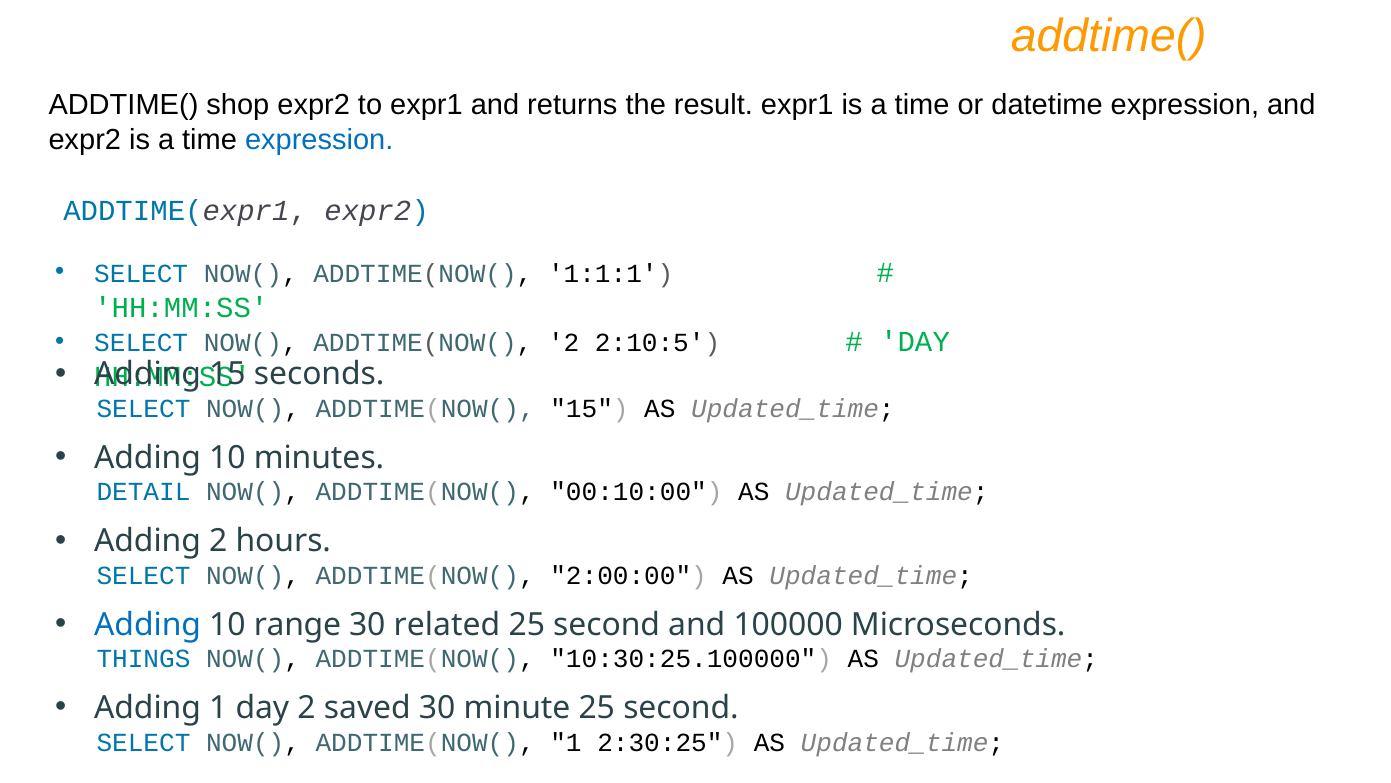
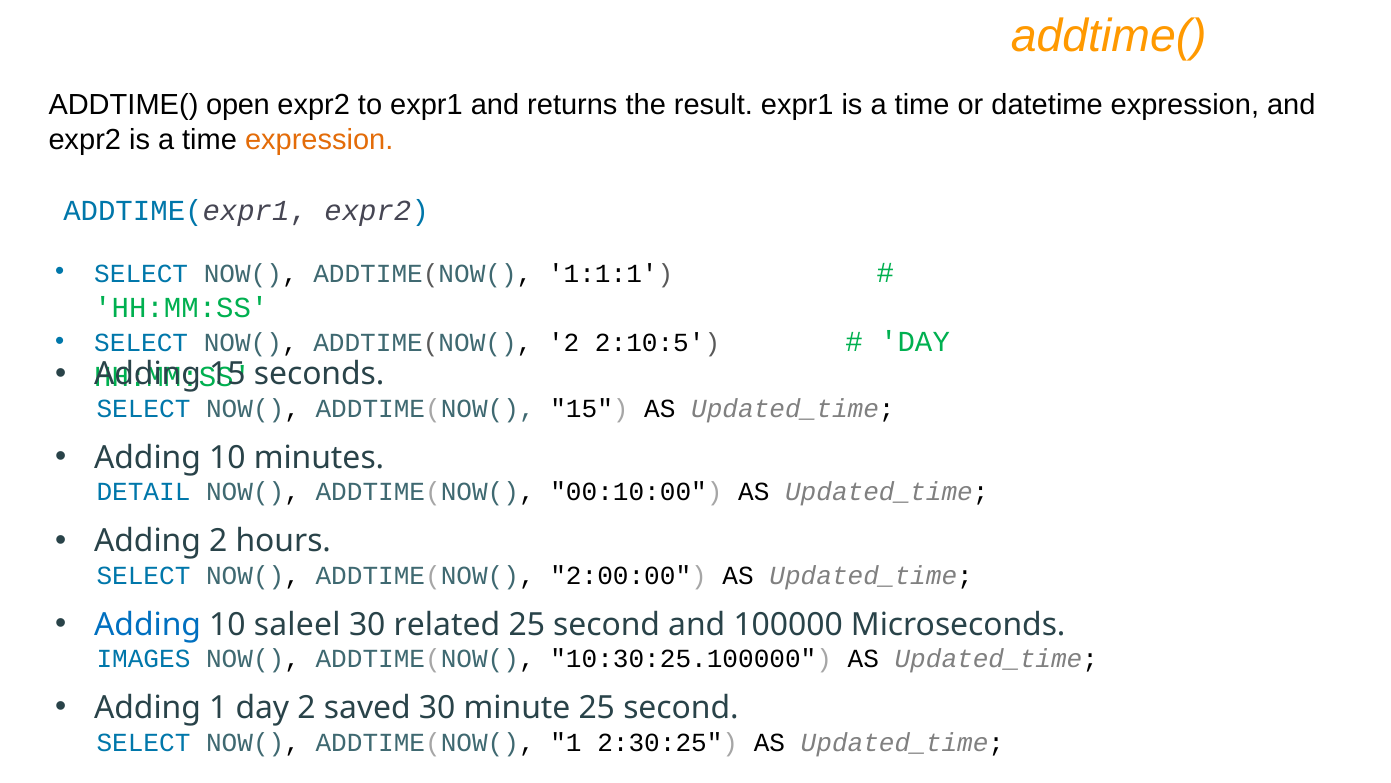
shop: shop -> open
expression at (319, 139) colour: blue -> orange
range: range -> saleel
THINGS: THINGS -> IMAGES
